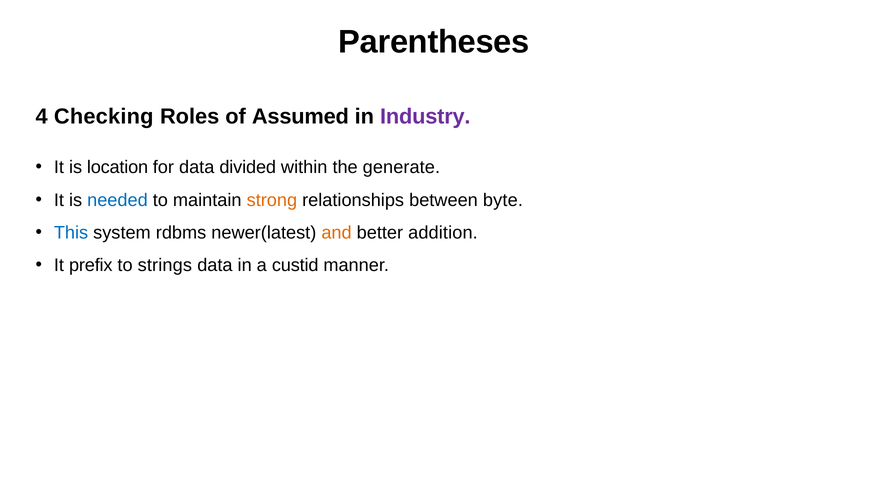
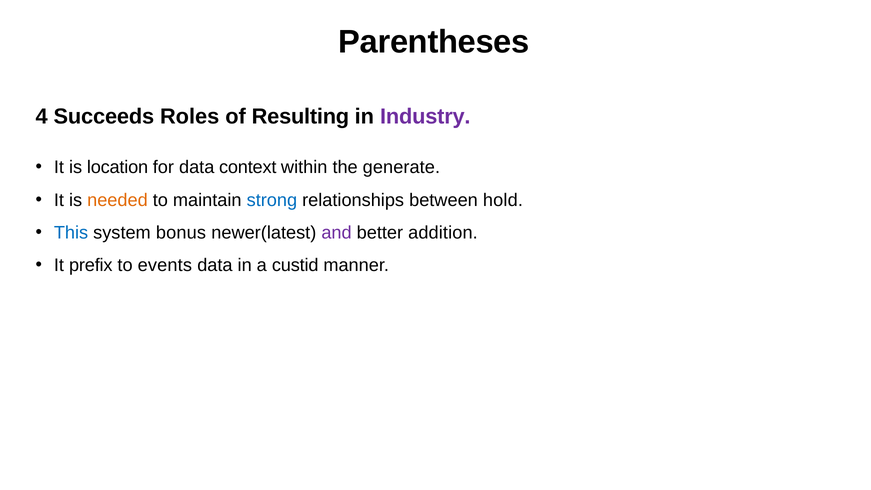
Checking: Checking -> Succeeds
Assumed: Assumed -> Resulting
divided: divided -> context
needed colour: blue -> orange
strong colour: orange -> blue
byte: byte -> hold
rdbms: rdbms -> bonus
and colour: orange -> purple
strings: strings -> events
